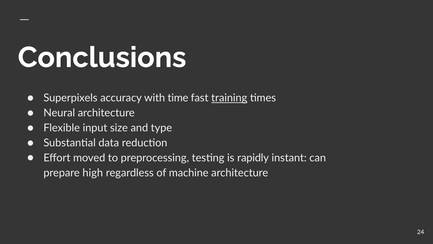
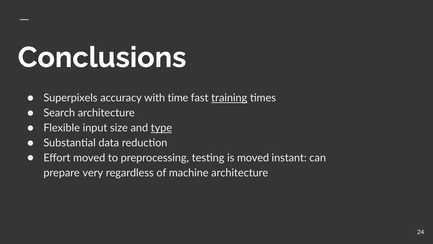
Neural: Neural -> Search
type underline: none -> present
is rapidly: rapidly -> moved
high: high -> very
